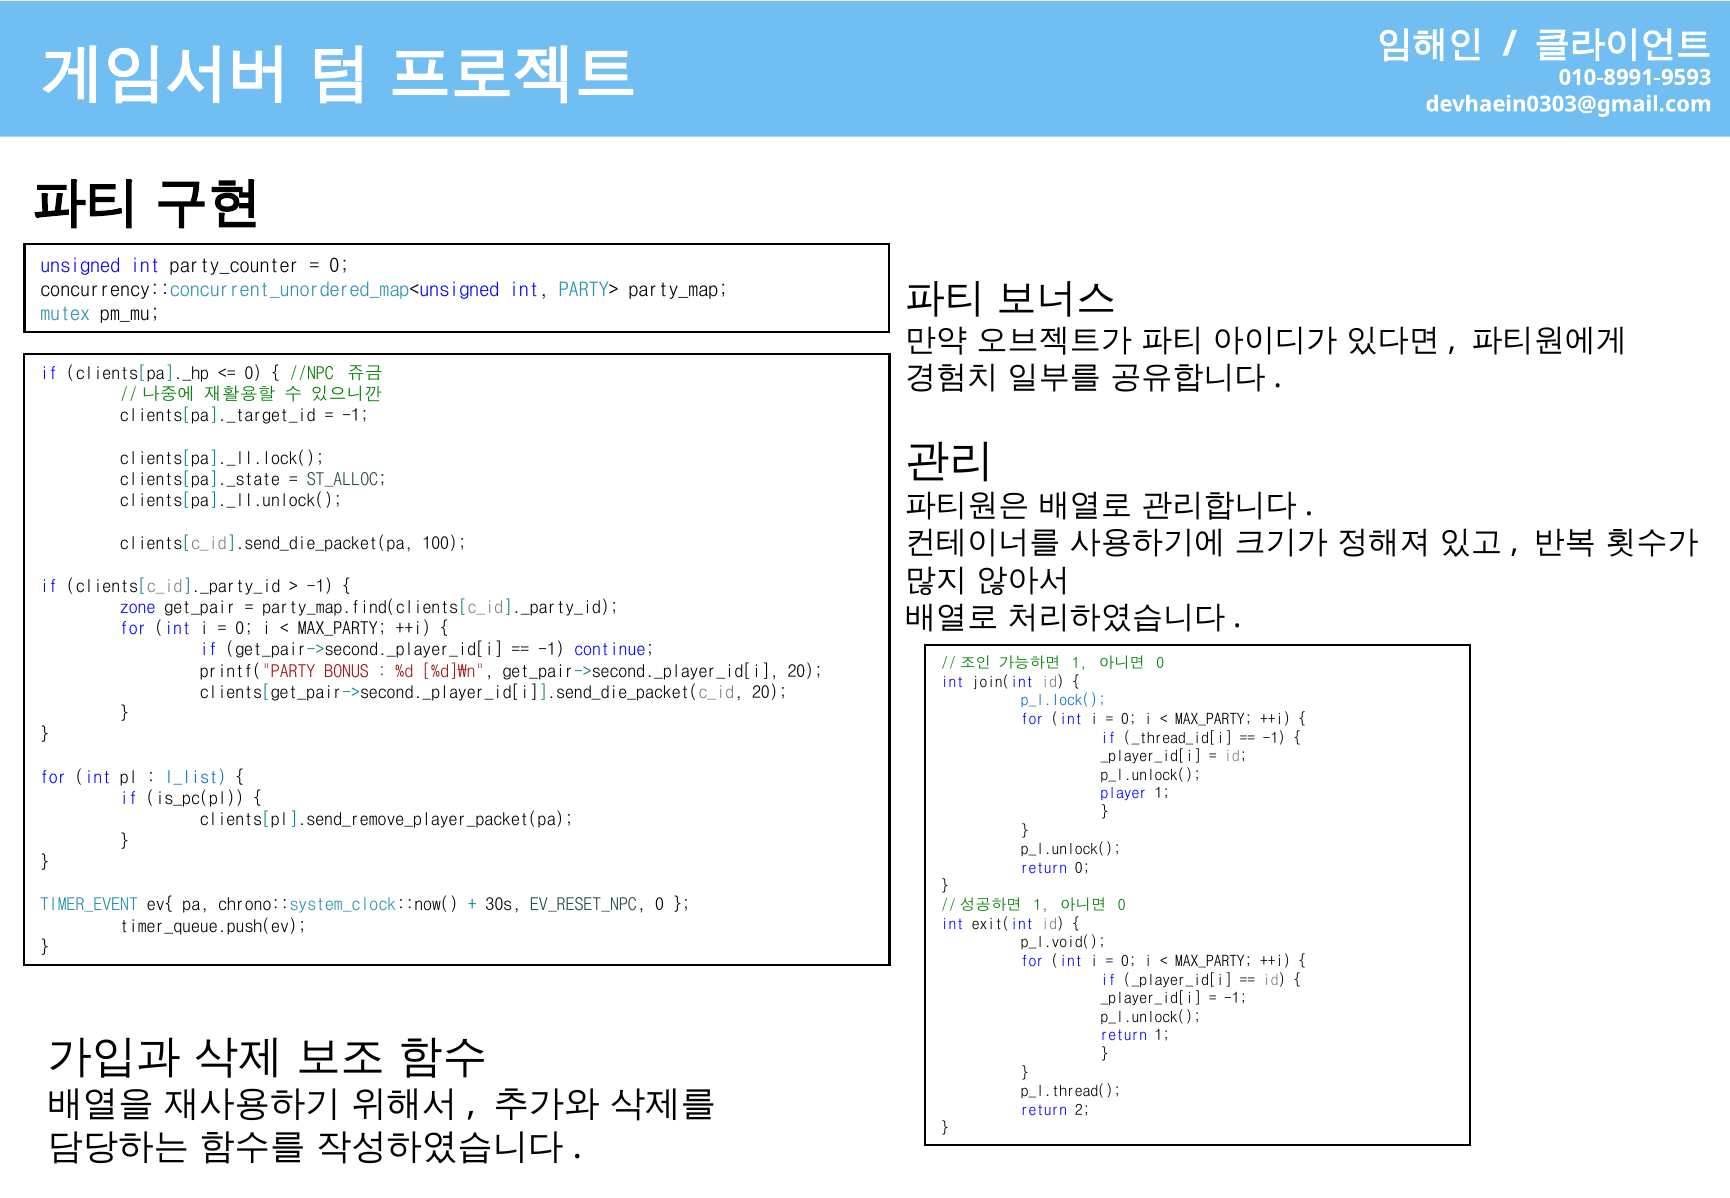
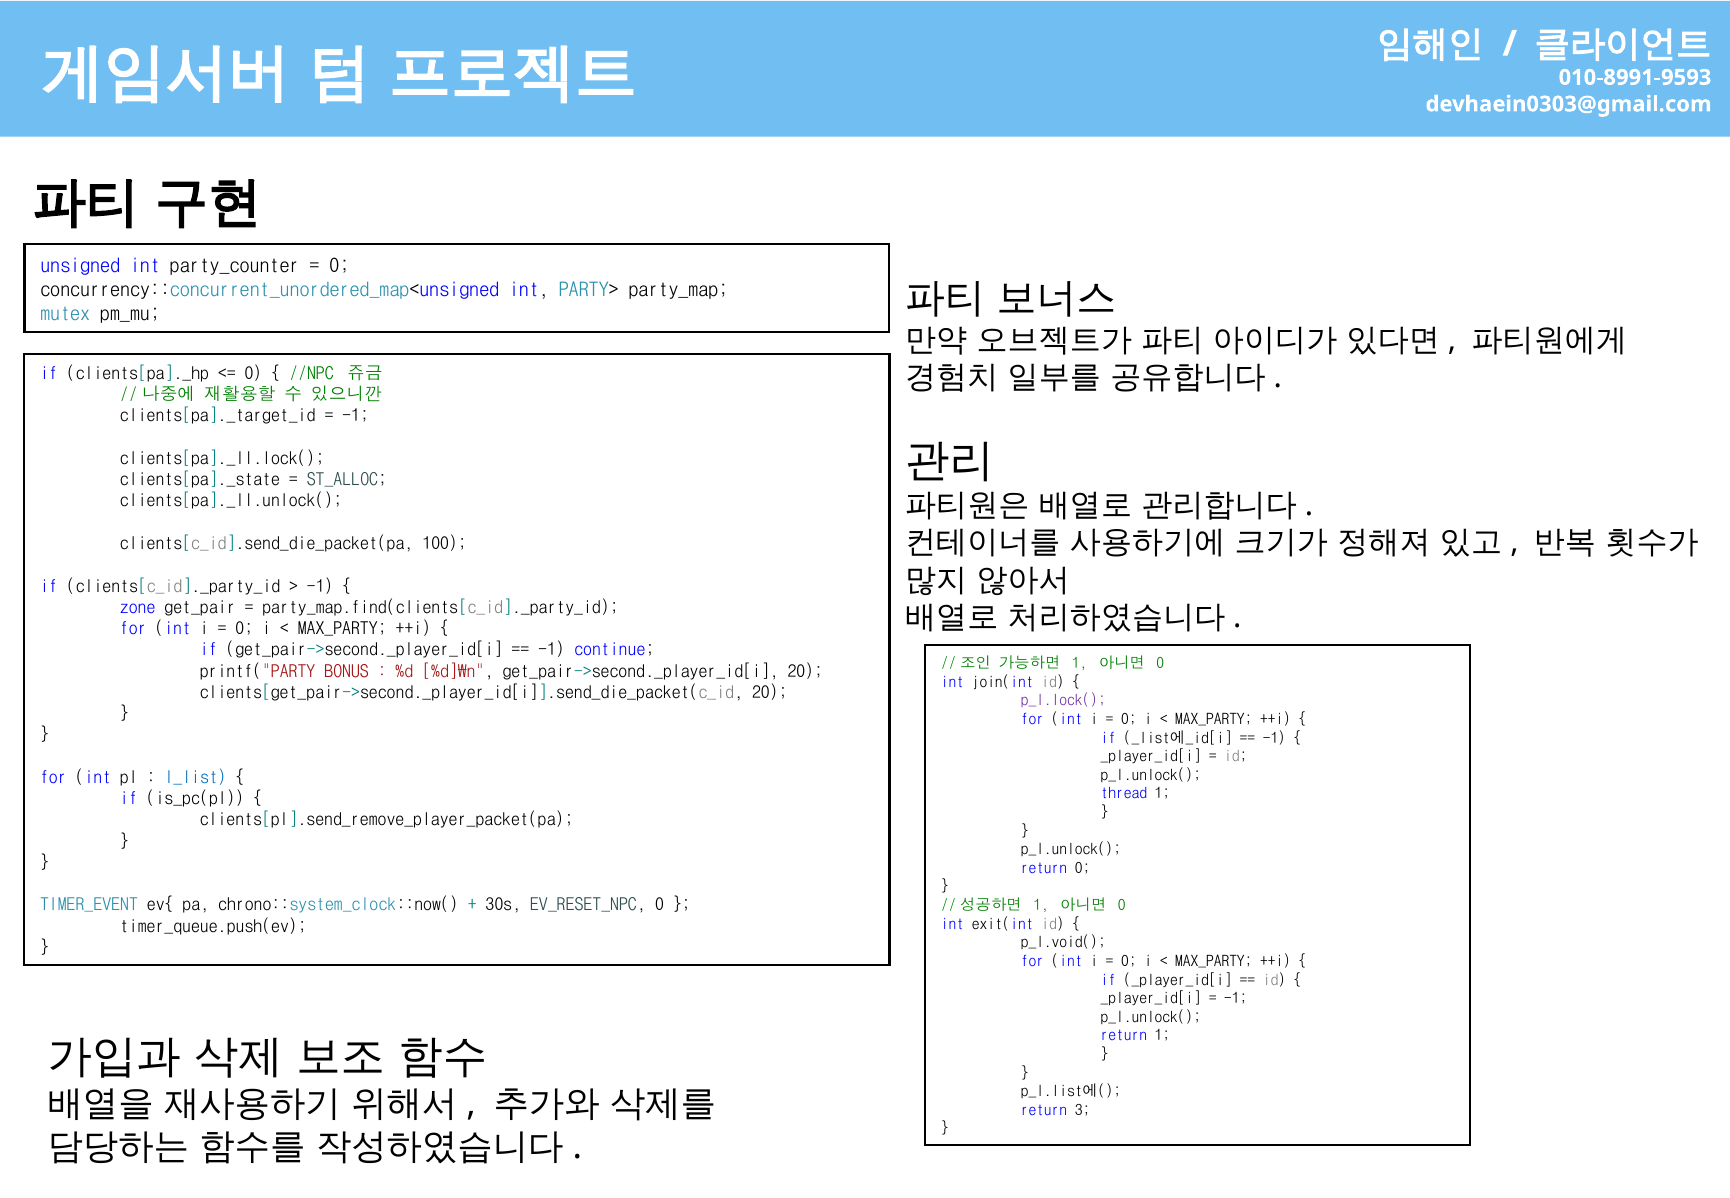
p_l.lock( colour: blue -> purple
_thread_id[i: _thread_id[i -> _list에_id[i
player: player -> thread
p_l.thread(: p_l.thread( -> p_l.list에(
2: 2 -> 3
